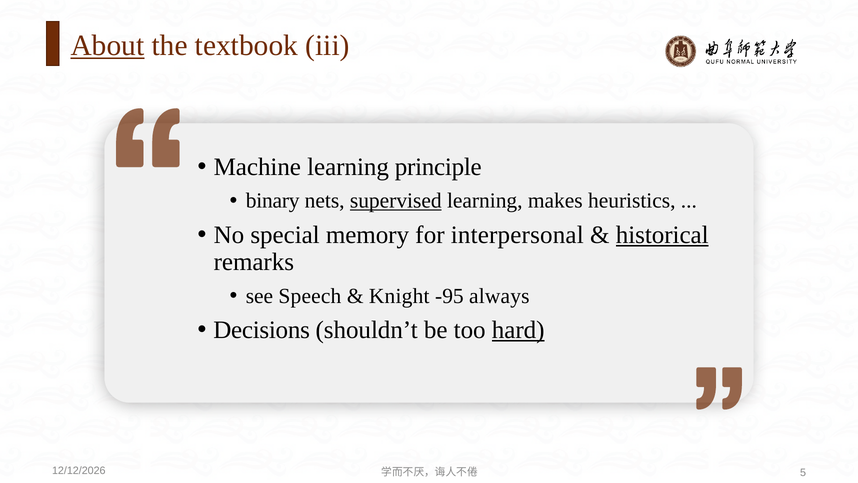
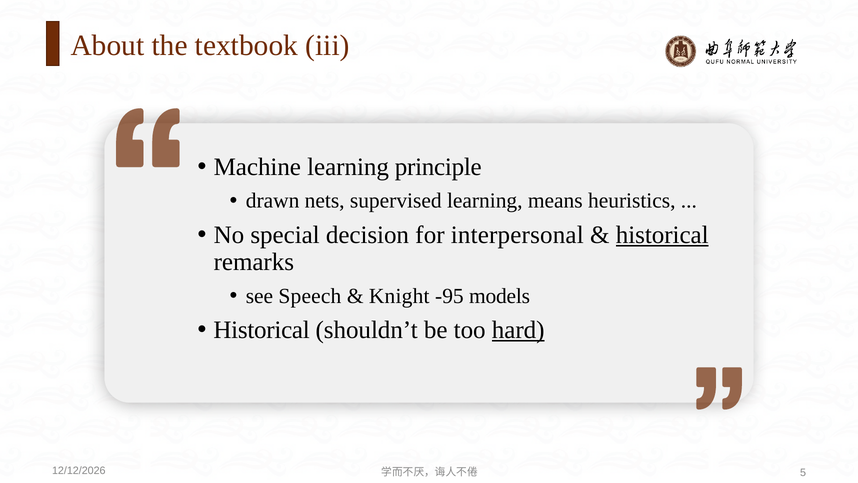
About underline: present -> none
binary: binary -> drawn
supervised underline: present -> none
makes: makes -> means
memory: memory -> decision
always: always -> models
Decisions at (262, 330): Decisions -> Historical
